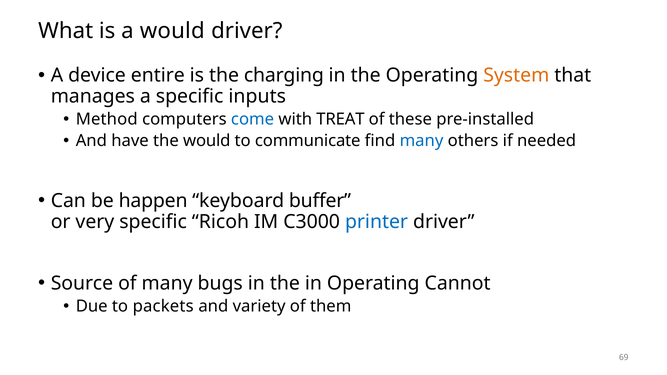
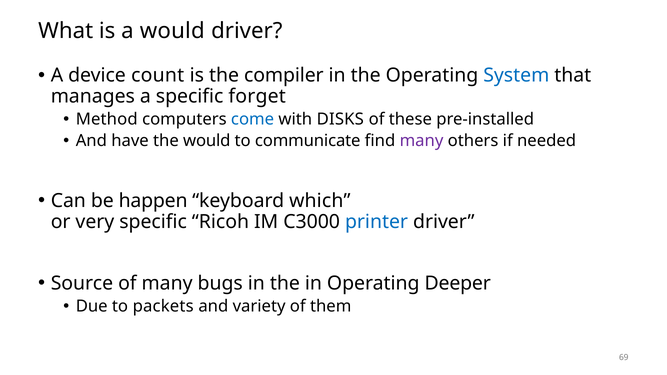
entire: entire -> count
charging: charging -> compiler
System colour: orange -> blue
inputs: inputs -> forget
TREAT: TREAT -> DISKS
many at (422, 141) colour: blue -> purple
buffer: buffer -> which
Cannot: Cannot -> Deeper
